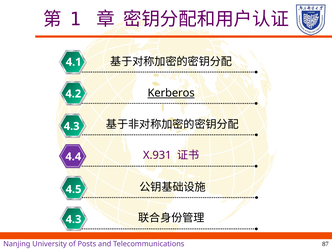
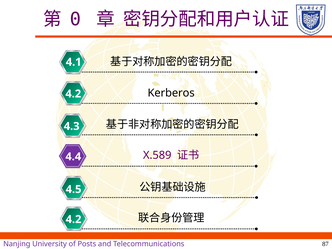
1: 1 -> 0
Kerberos underline: present -> none
X.931: X.931 -> X.589
4.3 at (74, 219): 4.3 -> 4.2
